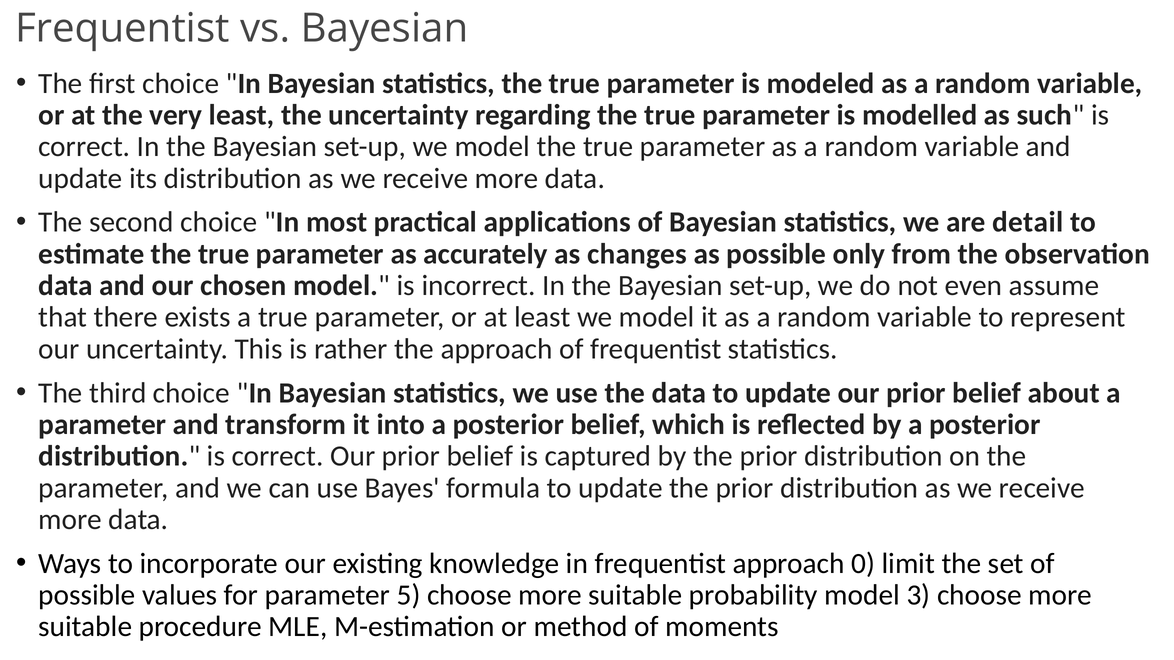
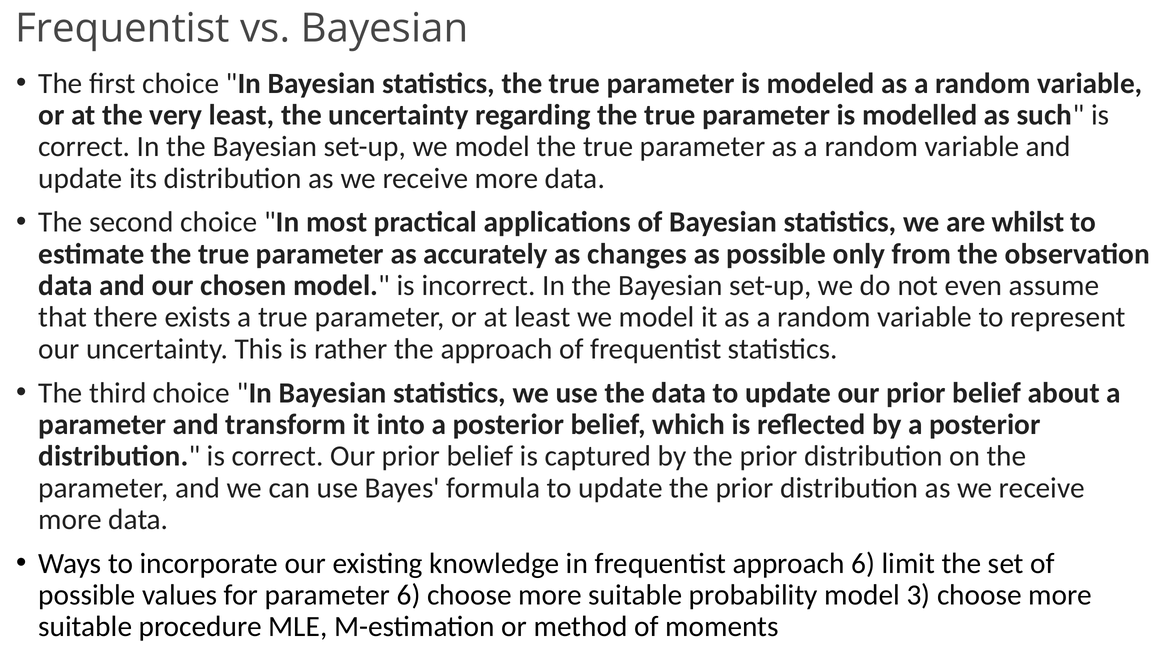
detail: detail -> whilst
approach 0: 0 -> 6
parameter 5: 5 -> 6
